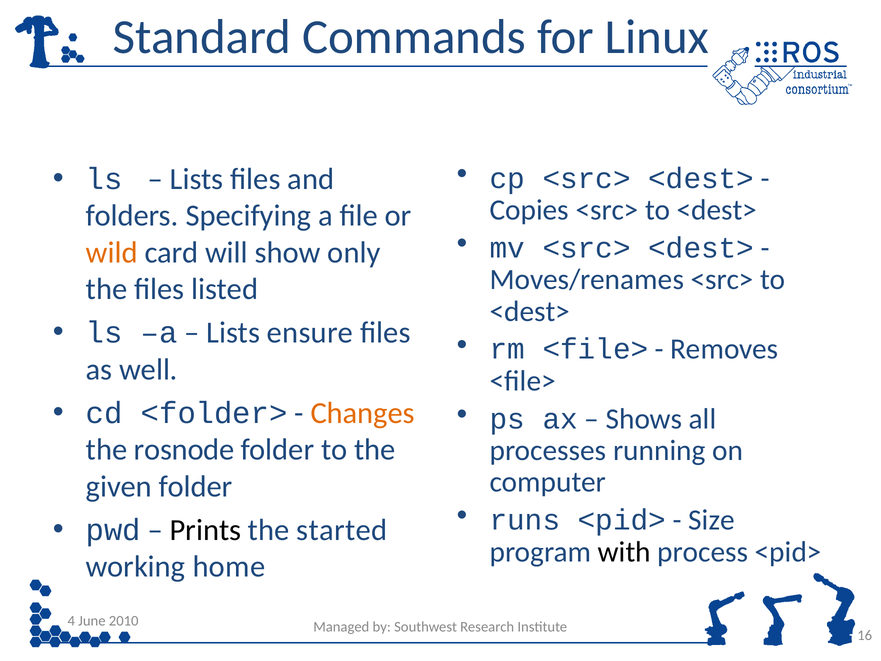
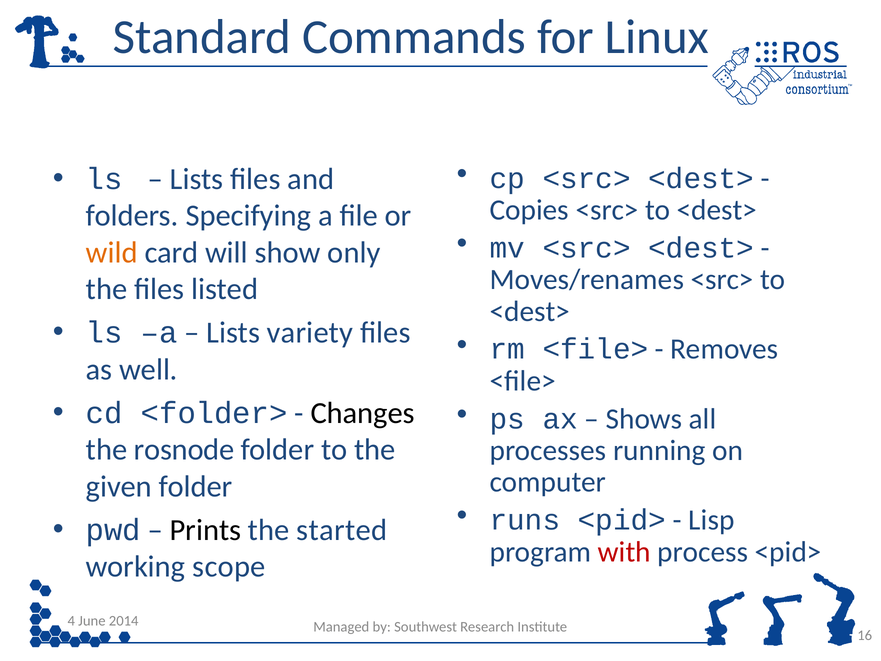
ensure: ensure -> variety
Changes colour: orange -> black
Size: Size -> Lisp
with colour: black -> red
home: home -> scope
2010: 2010 -> 2014
